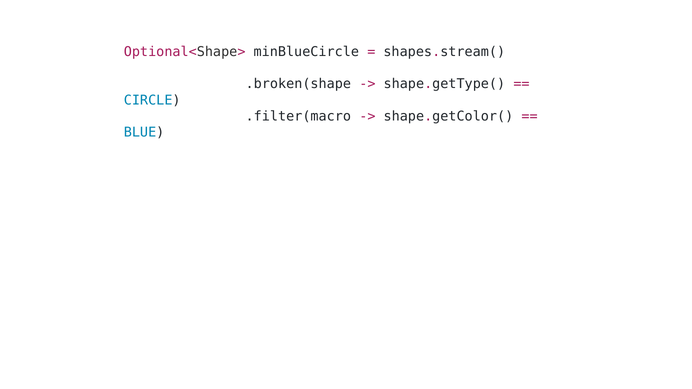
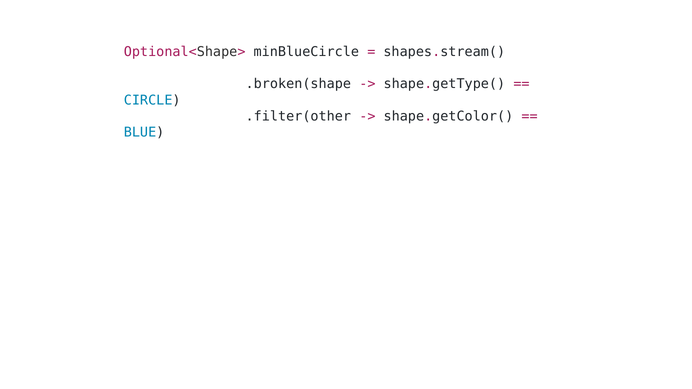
.filter(macro: .filter(macro -> .filter(other
